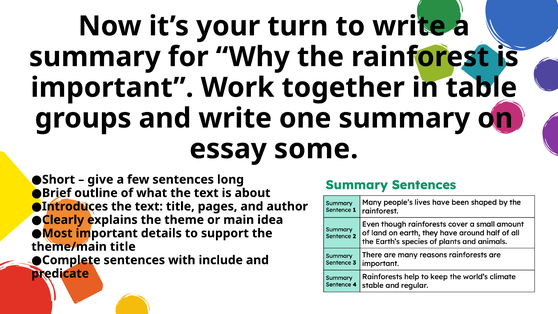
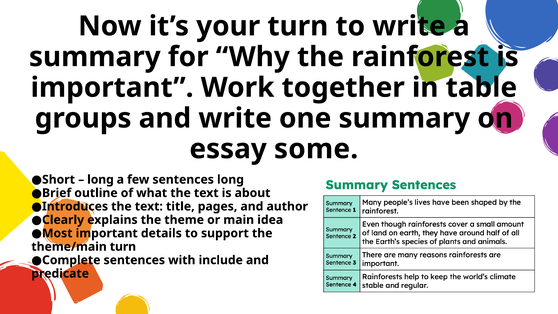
give at (100, 180): give -> long
theme/main title: title -> turn
